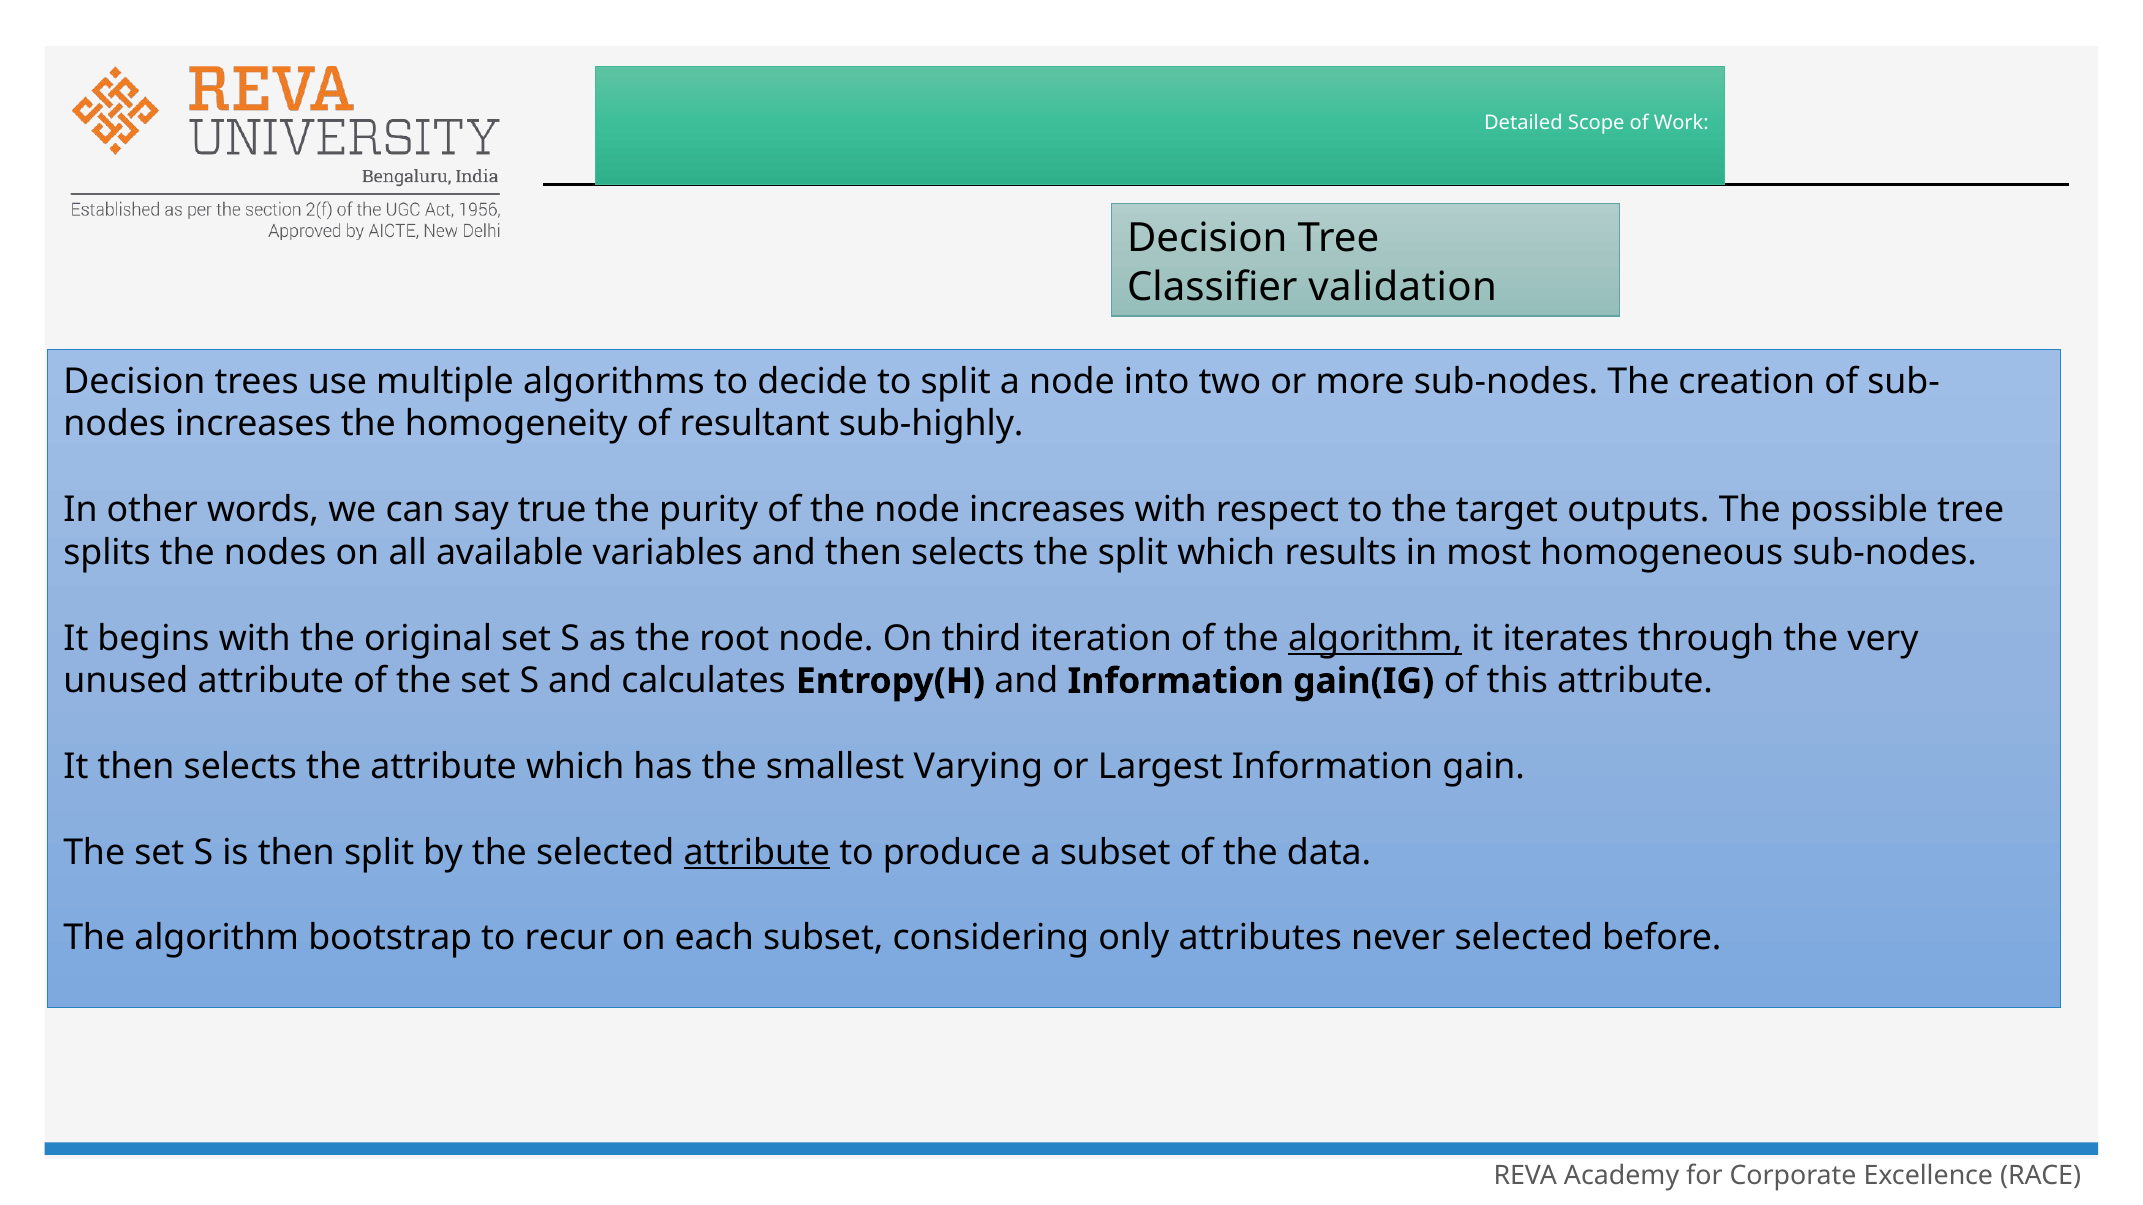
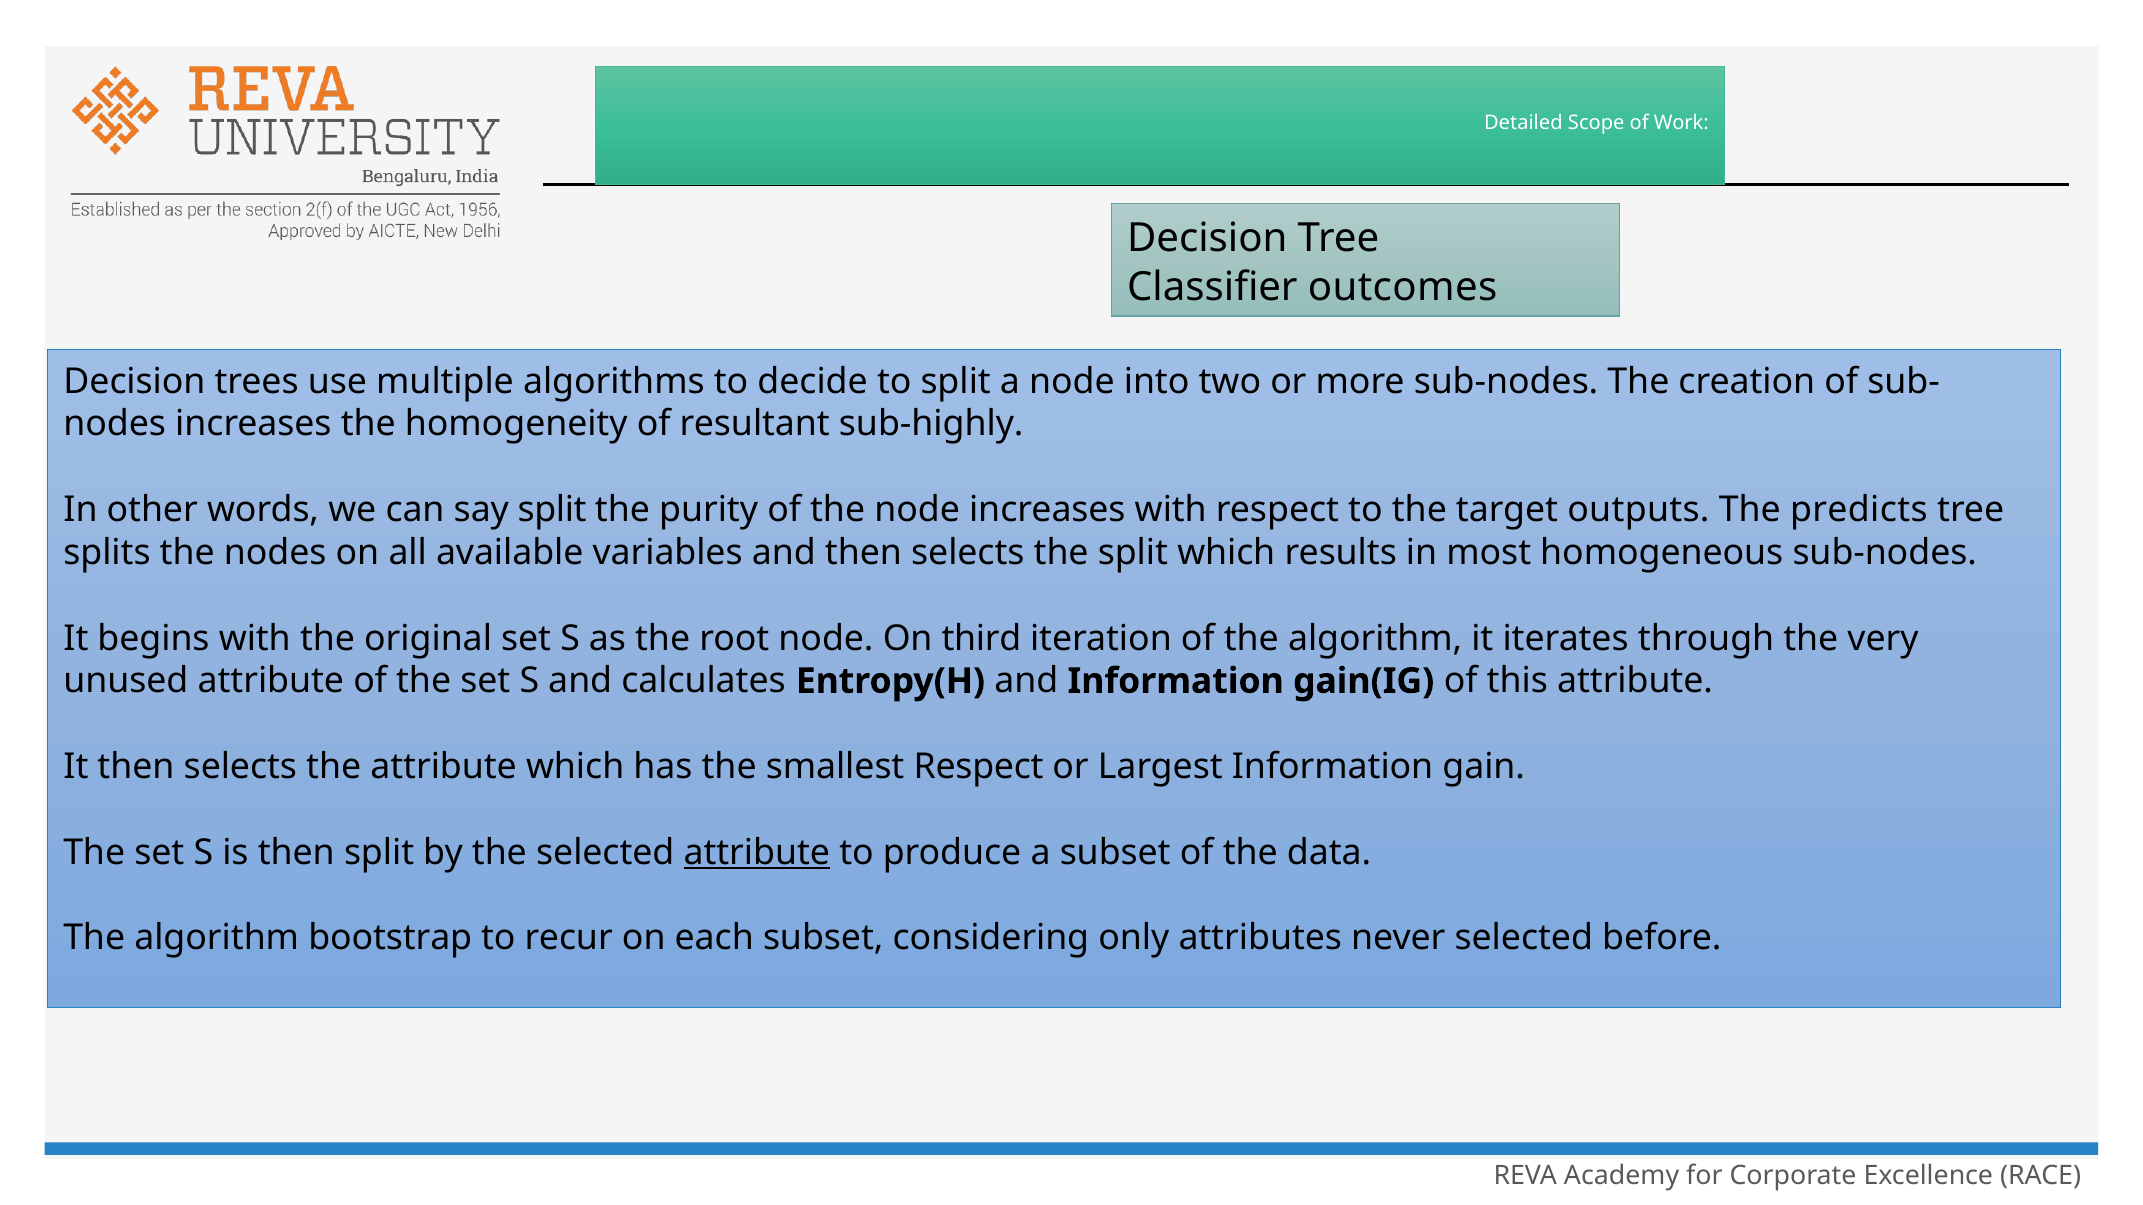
validation: validation -> outcomes
say true: true -> split
possible: possible -> predicts
algorithm at (1375, 638) underline: present -> none
smallest Varying: Varying -> Respect
